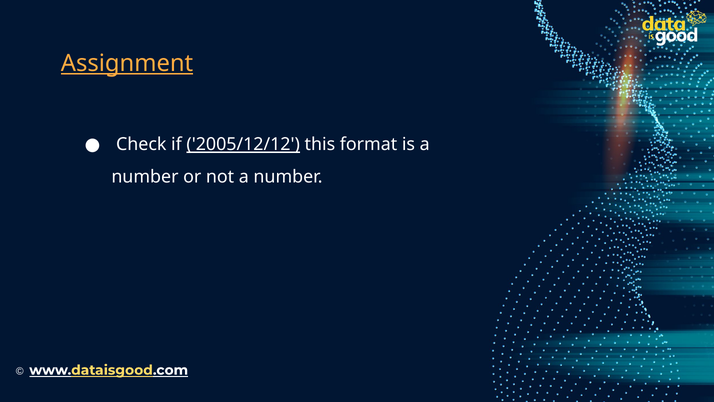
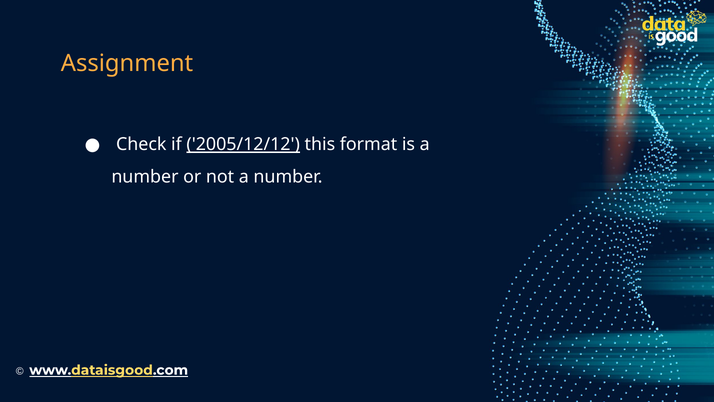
Assignment underline: present -> none
